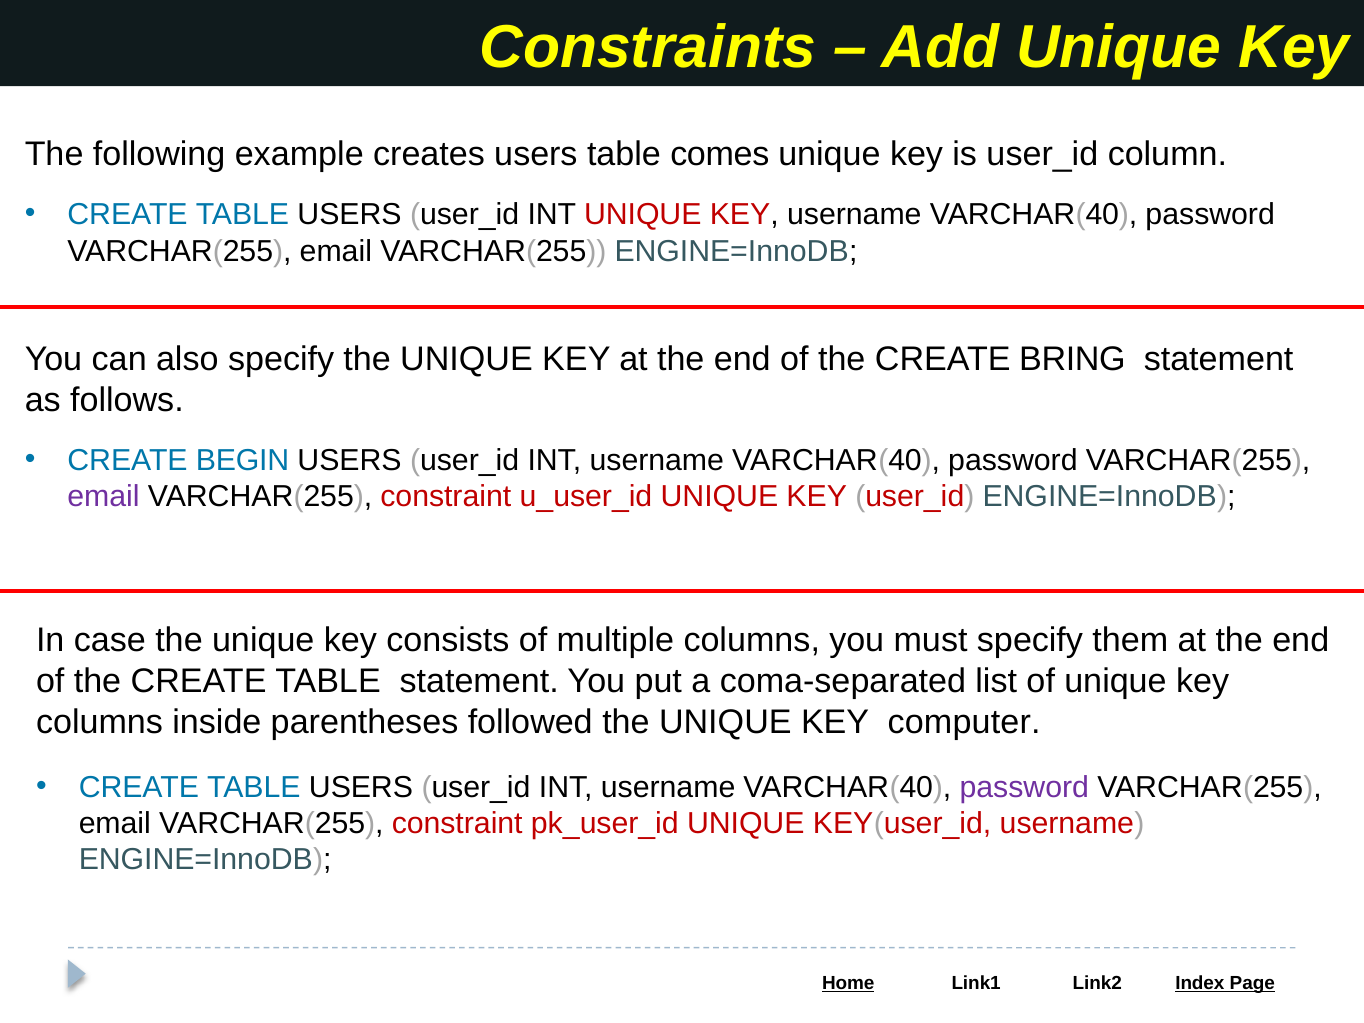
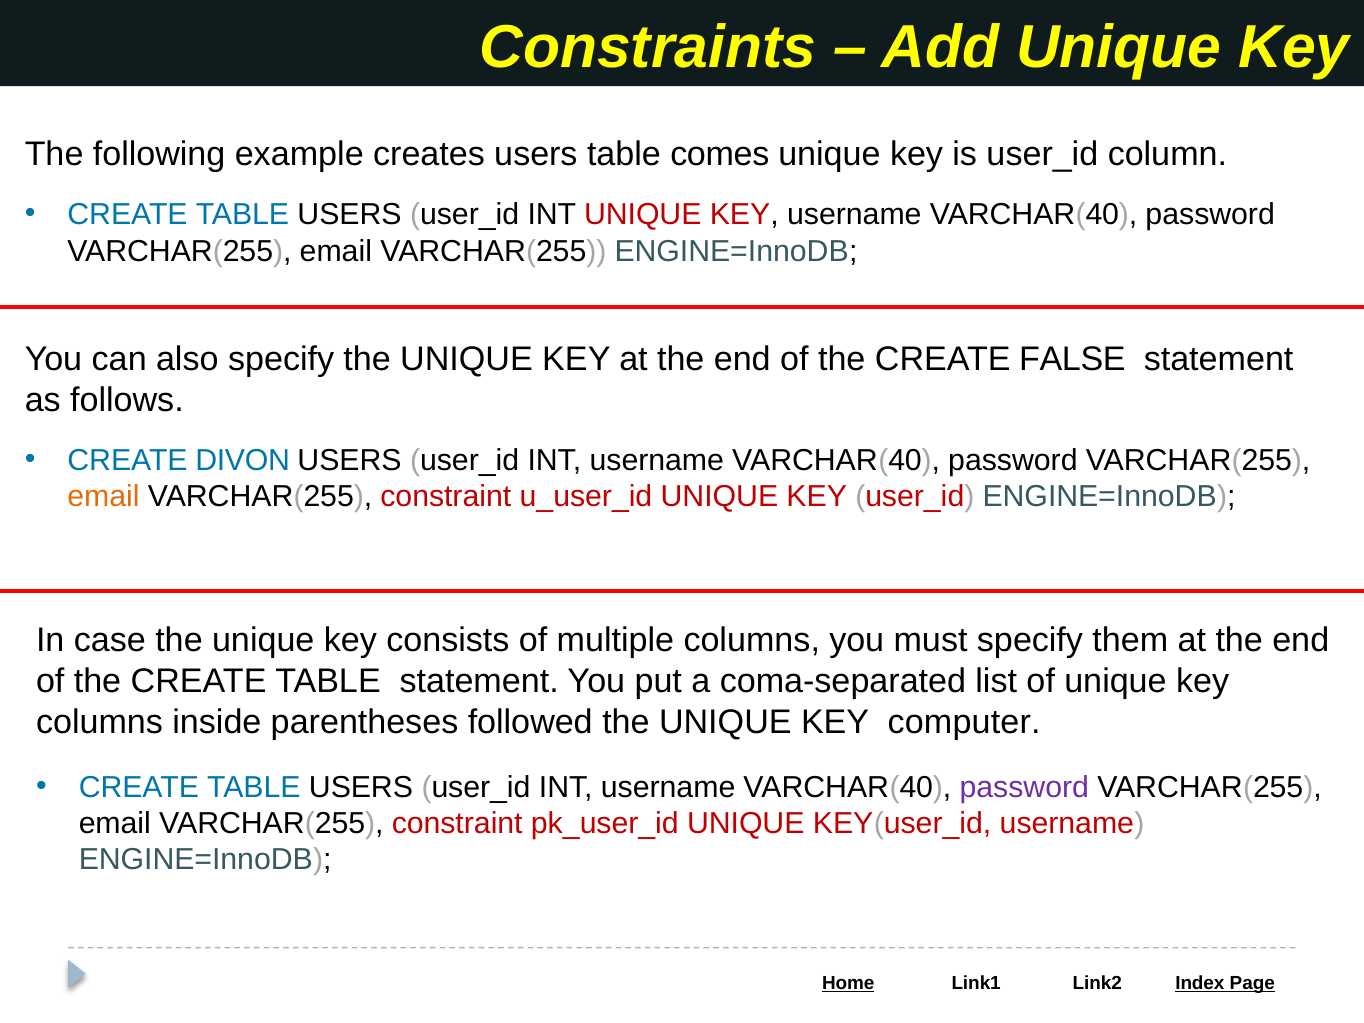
BRING: BRING -> FALSE
BEGIN: BEGIN -> DIVON
email at (104, 497) colour: purple -> orange
